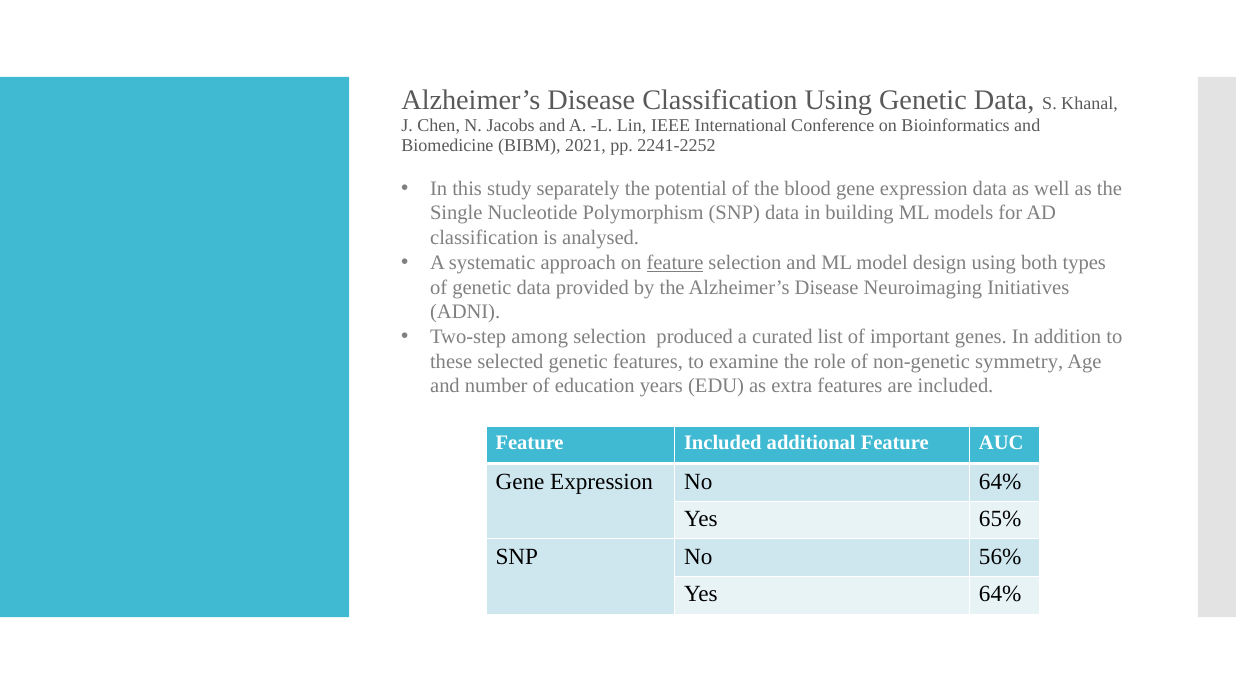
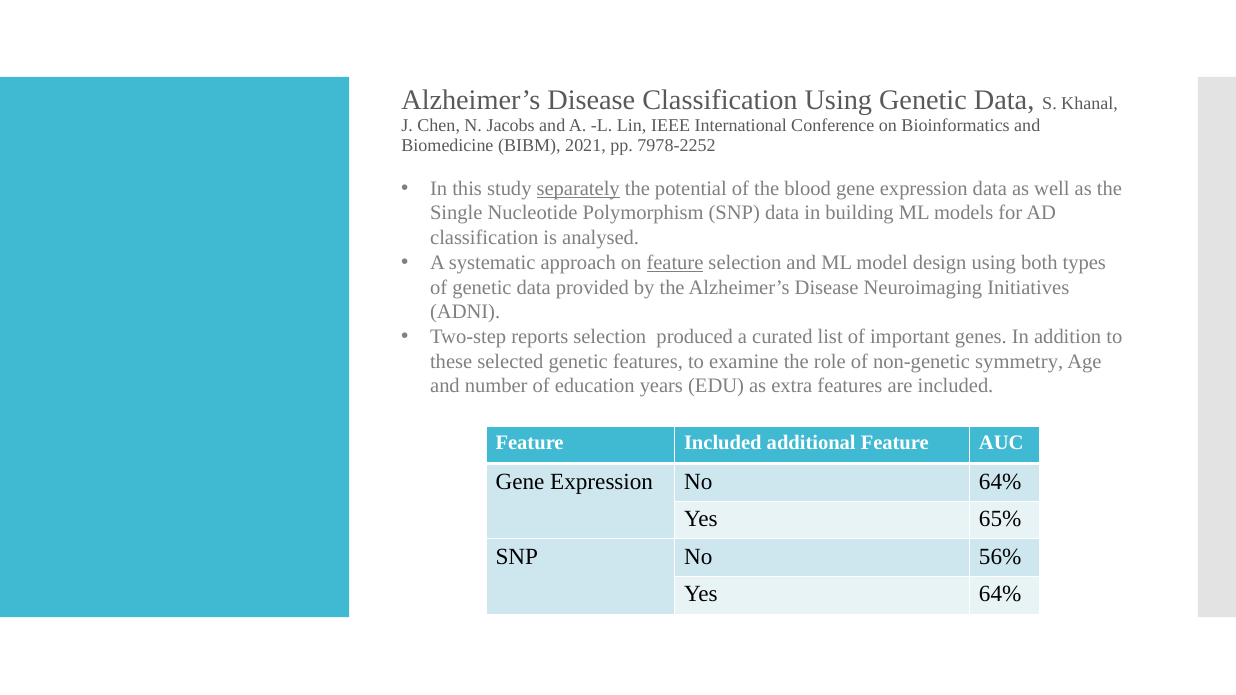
2241-2252: 2241-2252 -> 7978-2252
separately underline: none -> present
among: among -> reports
